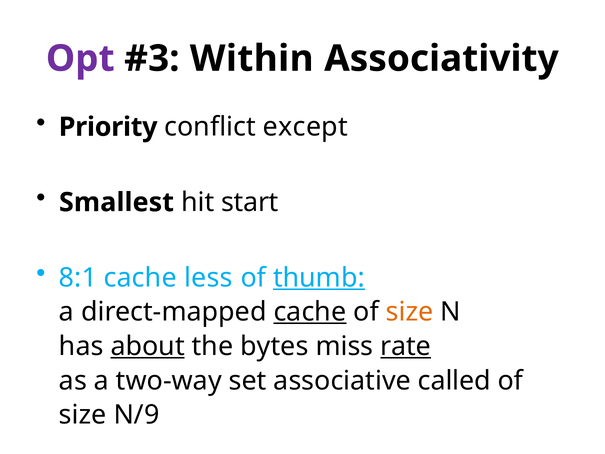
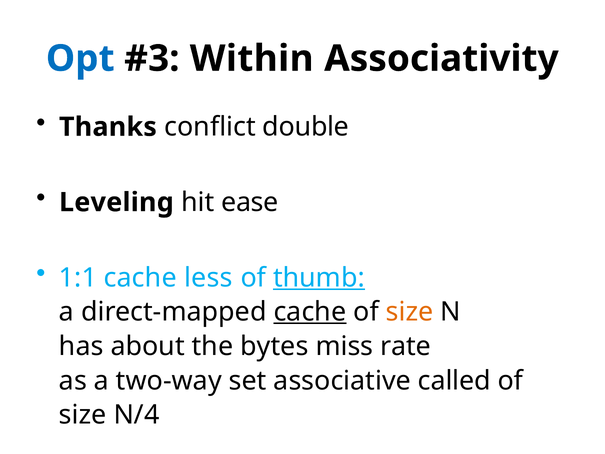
Opt colour: purple -> blue
Priority: Priority -> Thanks
except: except -> double
Smallest: Smallest -> Leveling
start: start -> ease
8:1: 8:1 -> 1:1
about underline: present -> none
rate underline: present -> none
N/9: N/9 -> N/4
